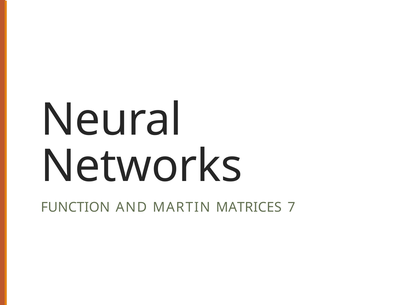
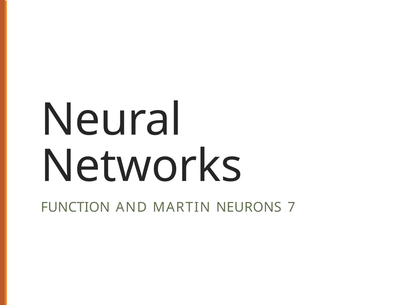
MATRICES: MATRICES -> NEURONS
